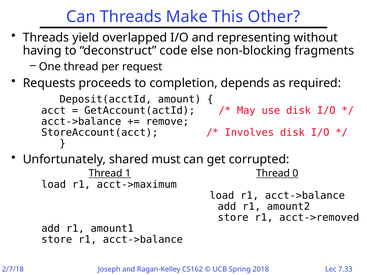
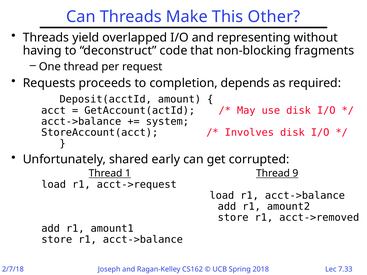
else: else -> that
remove: remove -> system
must: must -> early
0: 0 -> 9
acct->maximum: acct->maximum -> acct->request
